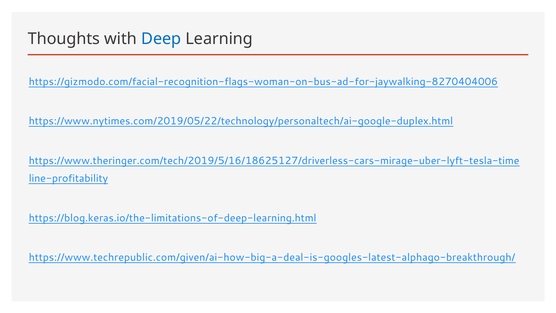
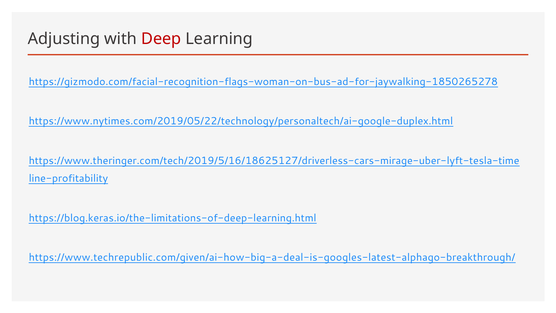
Thoughts: Thoughts -> Adjusting
Deep colour: blue -> red
https://gizmodo.com/facial-recognition-flags-woman-on-bus-ad-for-jaywalking-8270404006: https://gizmodo.com/facial-recognition-flags-woman-on-bus-ad-for-jaywalking-8270404006 -> https://gizmodo.com/facial-recognition-flags-woman-on-bus-ad-for-jaywalking-1850265278
